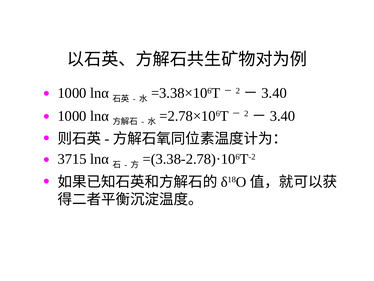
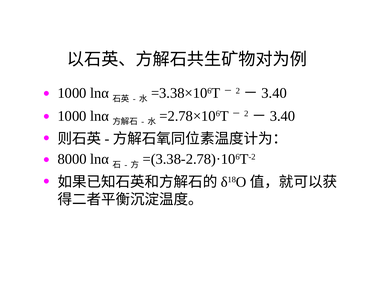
3715: 3715 -> 8000
